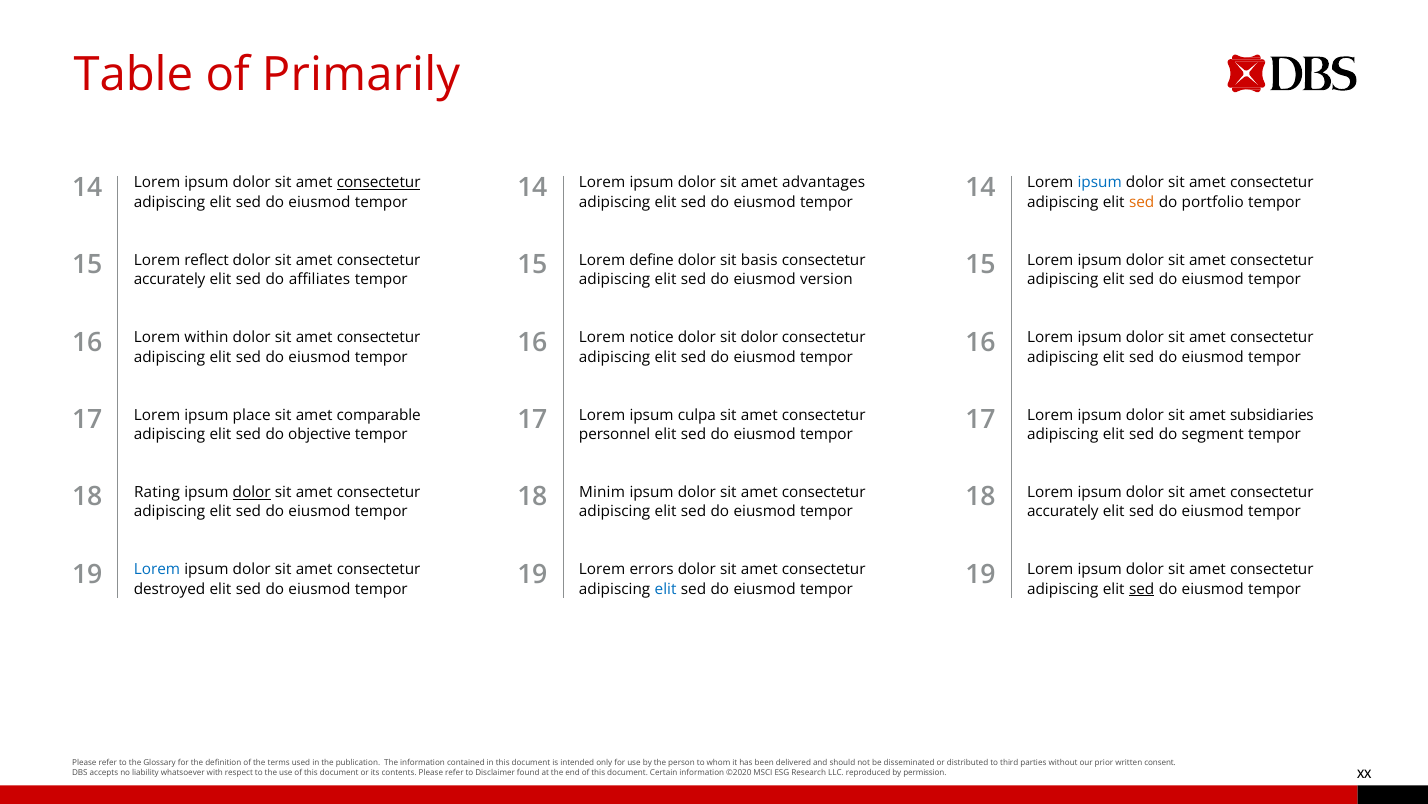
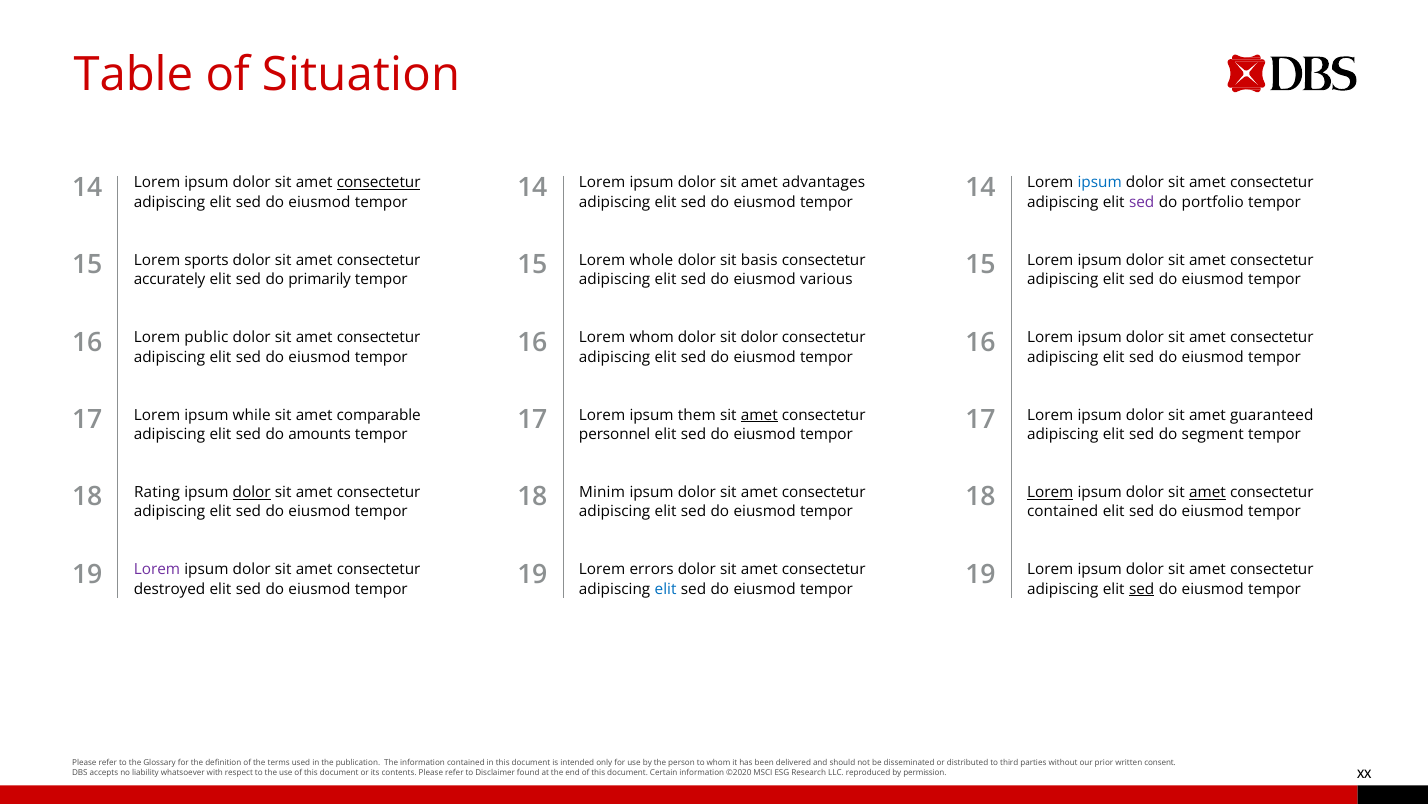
Primarily: Primarily -> Situation
sed at (1142, 202) colour: orange -> purple
reﬂect: reﬂect -> sports
deﬁne: deﬁne -> whole
aﬃliates: aﬃliates -> primarily
version: version -> various
within: within -> public
Lorem notice: notice -> whom
place: place -> while
culpa: culpa -> them
amet at (759, 415) underline: none -> present
subsidiaries: subsidiaries -> guaranteed
objective: objective -> amounts
Lorem at (1050, 492) underline: none -> present
amet at (1207, 492) underline: none -> present
accurately at (1063, 511): accurately -> contained
Lorem at (157, 569) colour: blue -> purple
